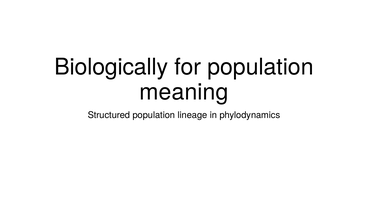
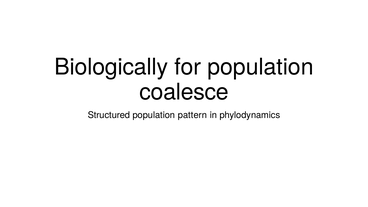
meaning: meaning -> coalesce
lineage: lineage -> pattern
